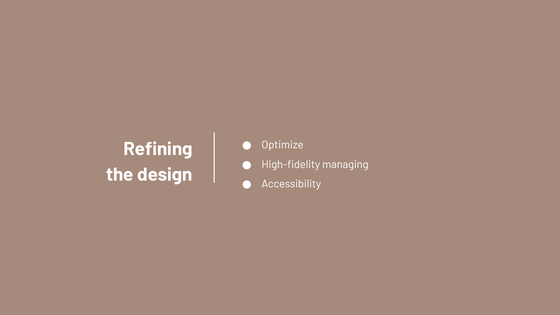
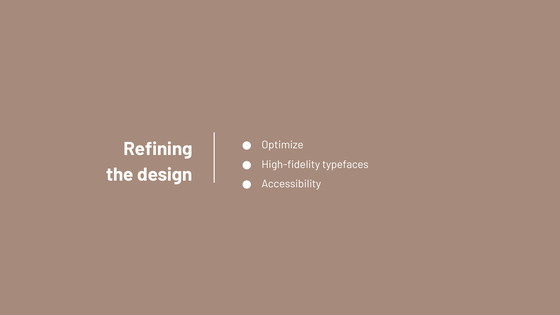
managing: managing -> typefaces
